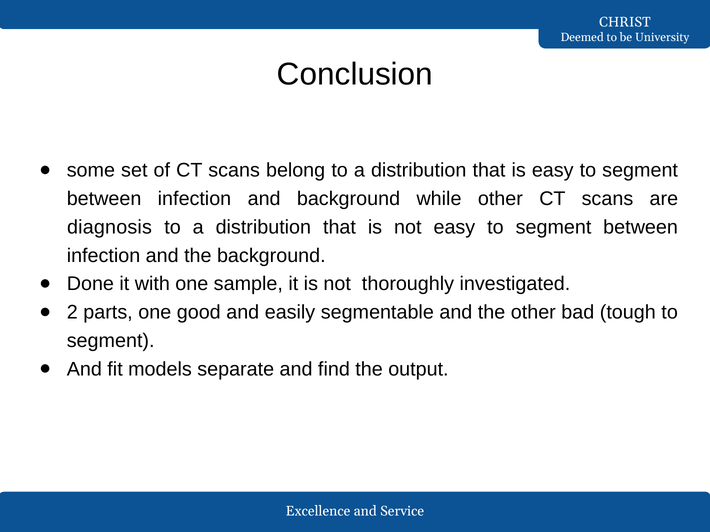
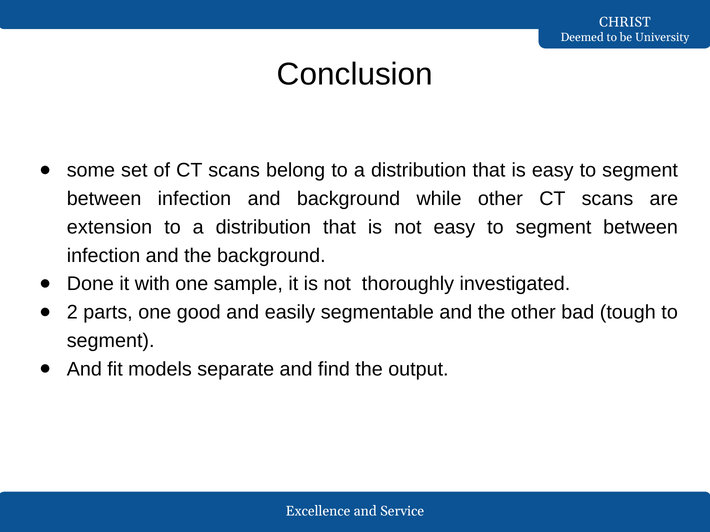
diagnosis: diagnosis -> extension
